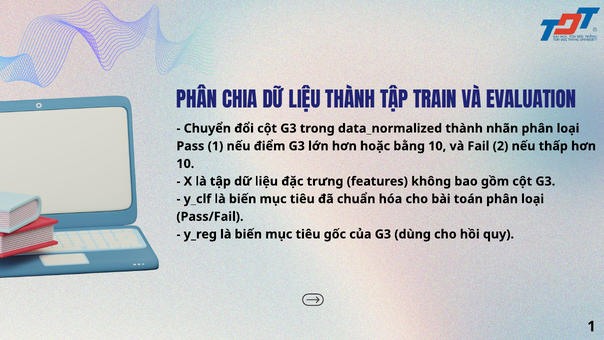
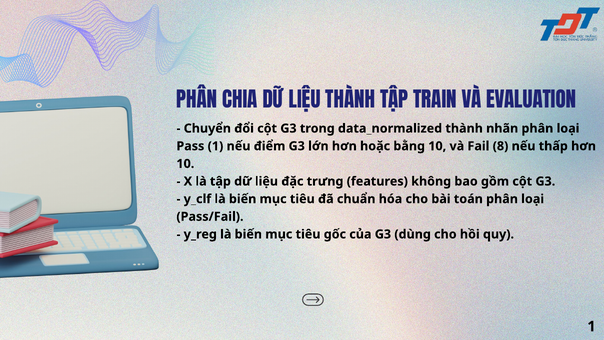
2: 2 -> 8
